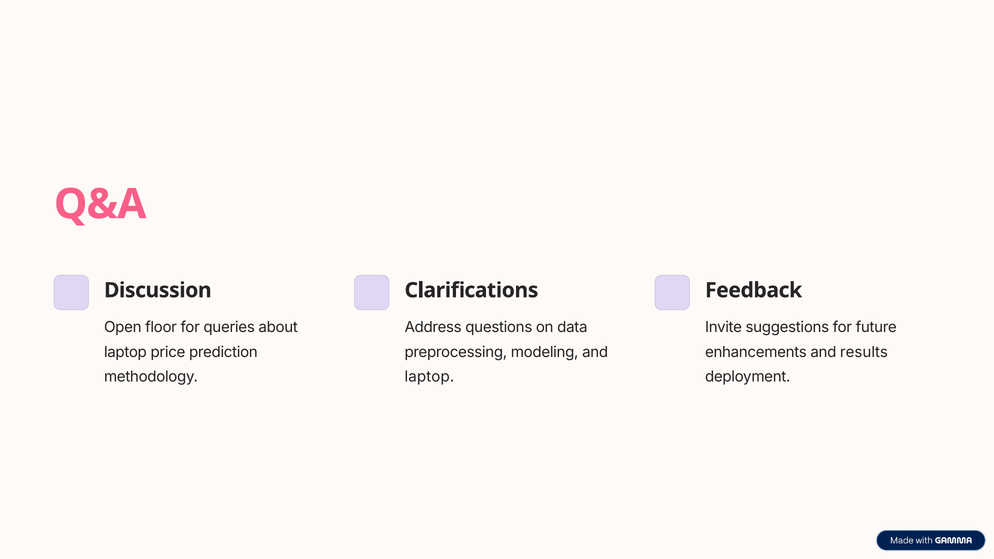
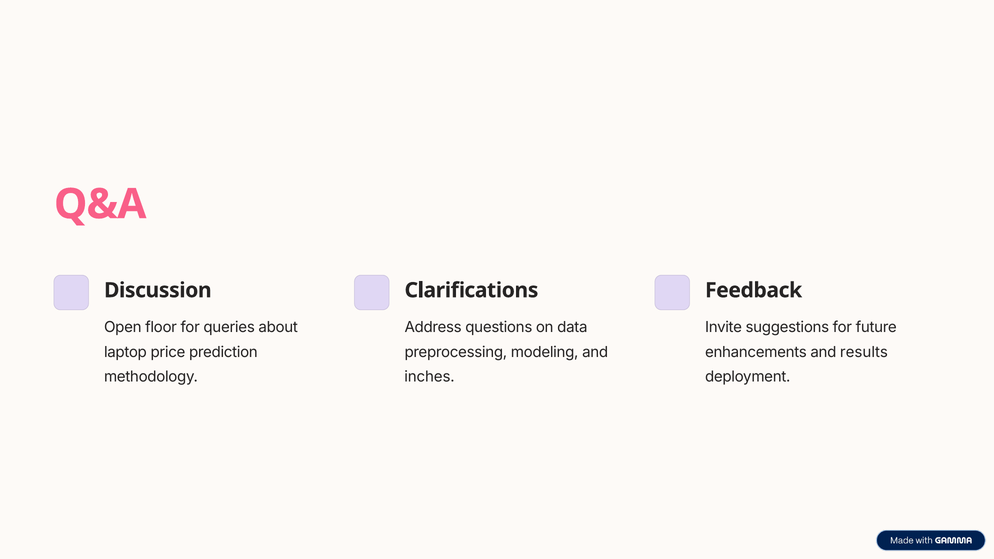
laptop at (429, 377): laptop -> inches
